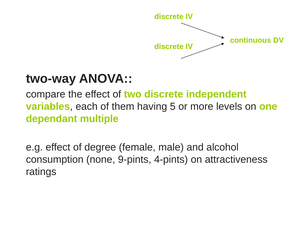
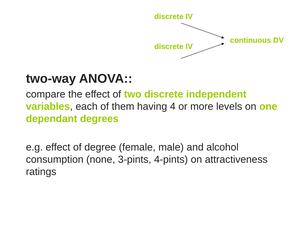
5: 5 -> 4
multiple: multiple -> degrees
9-pints: 9-pints -> 3-pints
